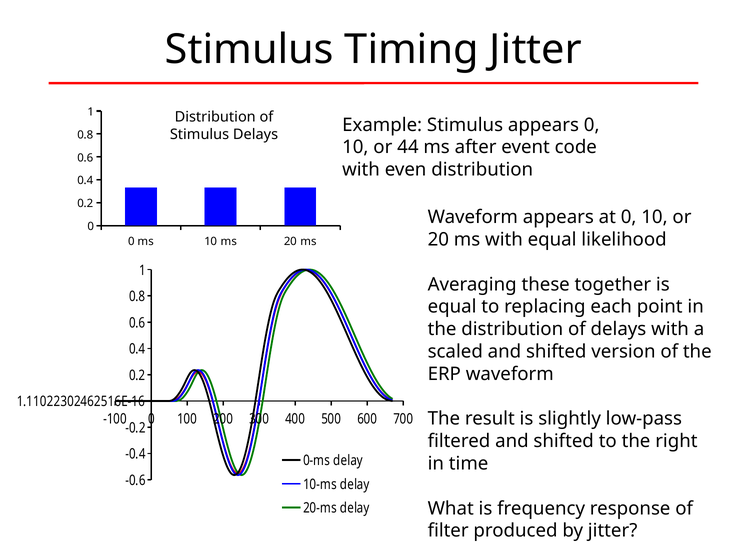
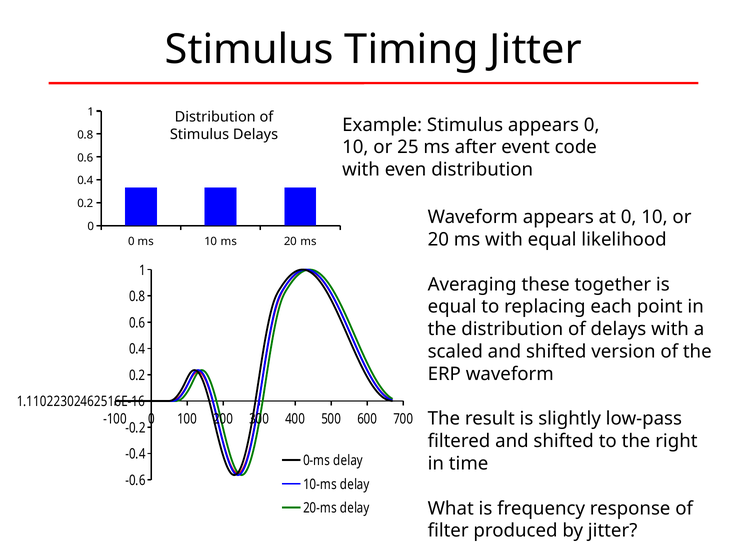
44: 44 -> 25
